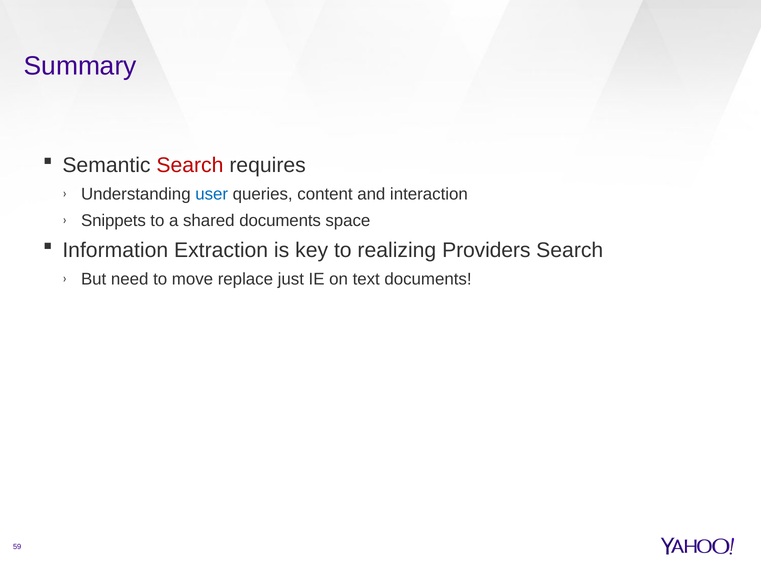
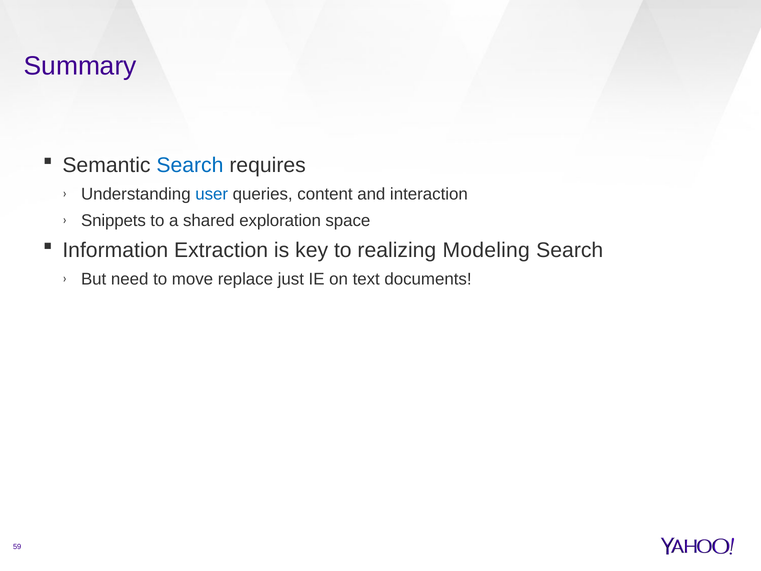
Search at (190, 165) colour: red -> blue
shared documents: documents -> exploration
Providers: Providers -> Modeling
